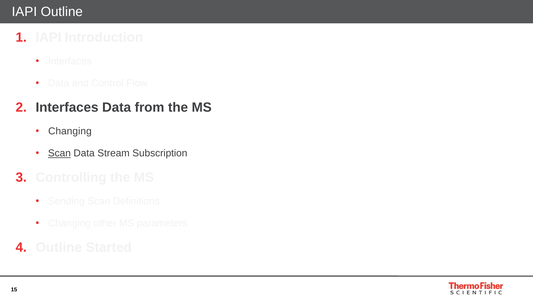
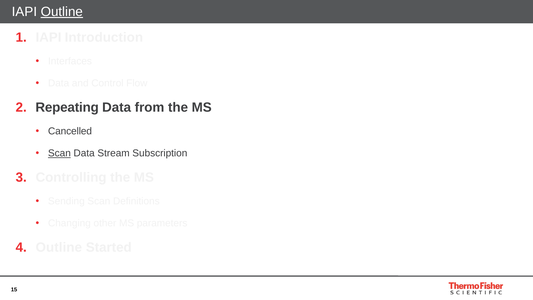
Outline at (62, 12) underline: none -> present
Interfaces at (67, 107): Interfaces -> Repeating
Changing at (70, 131): Changing -> Cancelled
